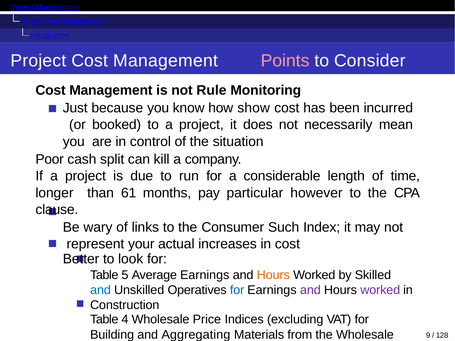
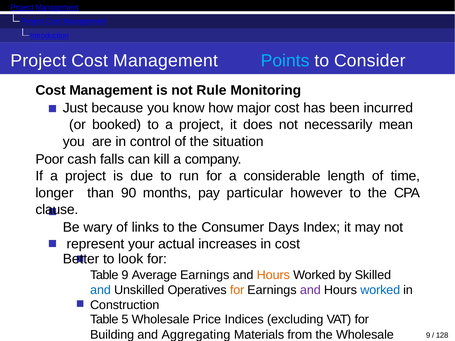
Points colour: pink -> light blue
show: show -> major
split: split -> falls
61: 61 -> 90
Such: Such -> Days
Table 5: 5 -> 9
for at (237, 290) colour: blue -> orange
worked at (380, 290) colour: purple -> blue
4: 4 -> 5
